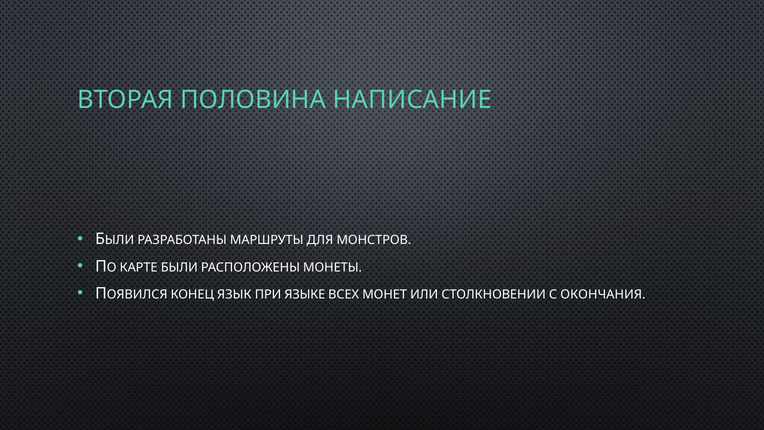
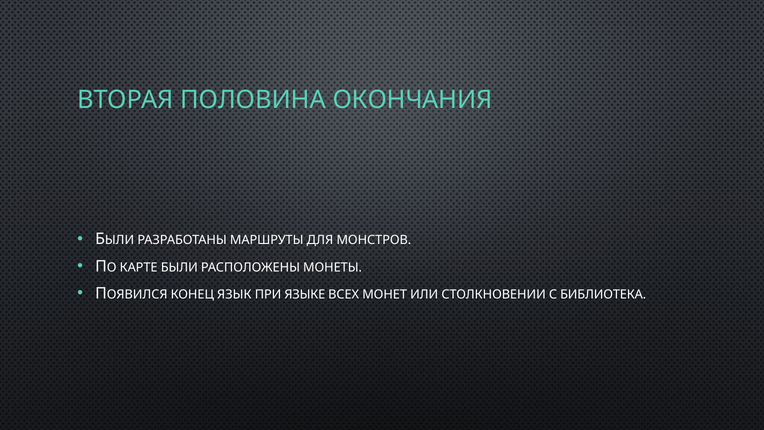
НАПИСАНИЕ: НАПИСАНИЕ -> ОКОНЧАНИЯ
ОКОНЧАНИЯ: ОКОНЧАНИЯ -> БИБЛИОТЕКА
